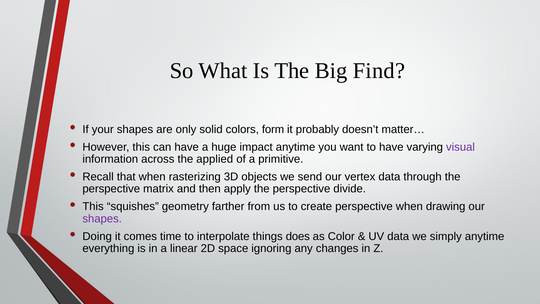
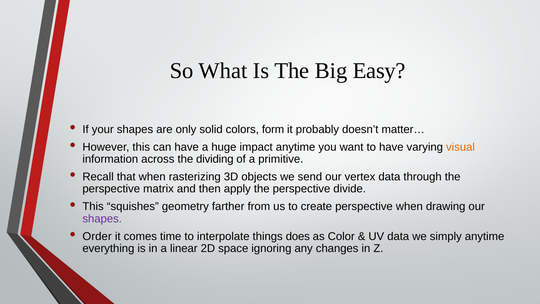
Find: Find -> Easy
visual colour: purple -> orange
applied: applied -> dividing
Doing: Doing -> Order
